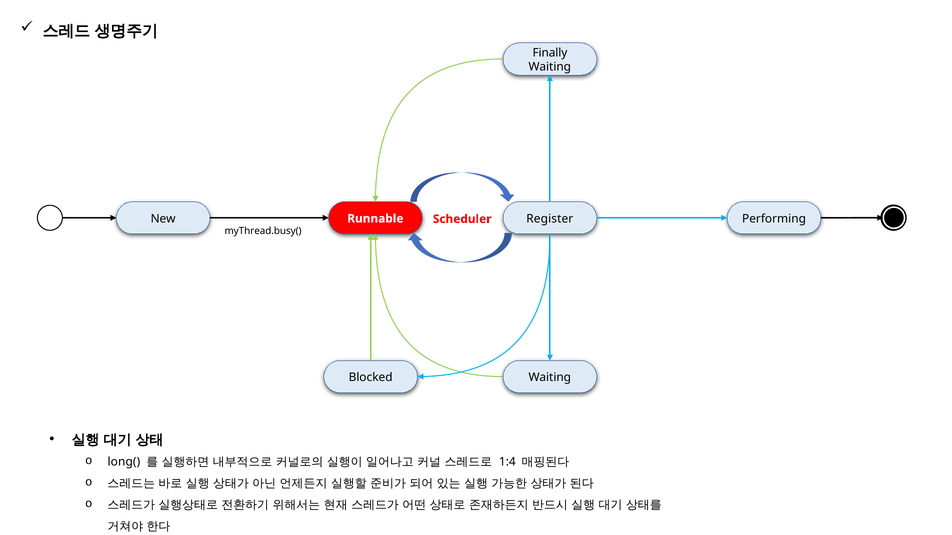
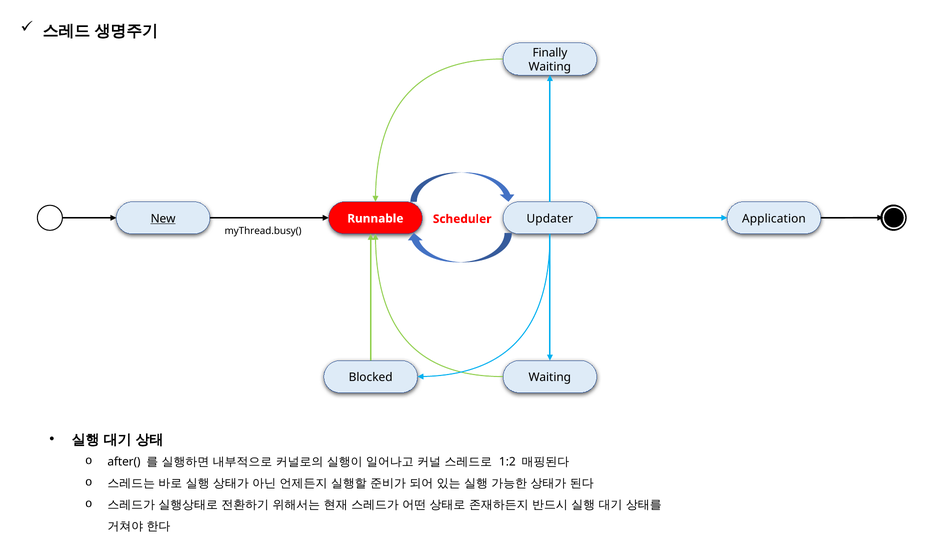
New underline: none -> present
Register: Register -> Updater
Performing: Performing -> Application
long(: long( -> after(
1:4: 1:4 -> 1:2
